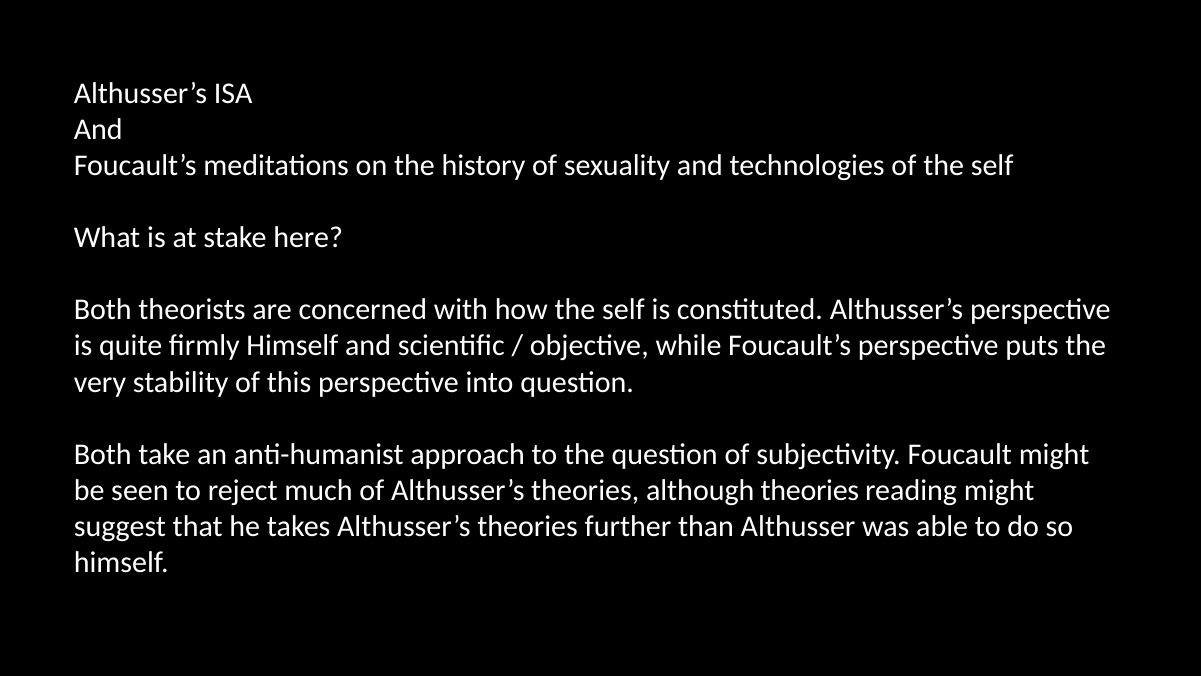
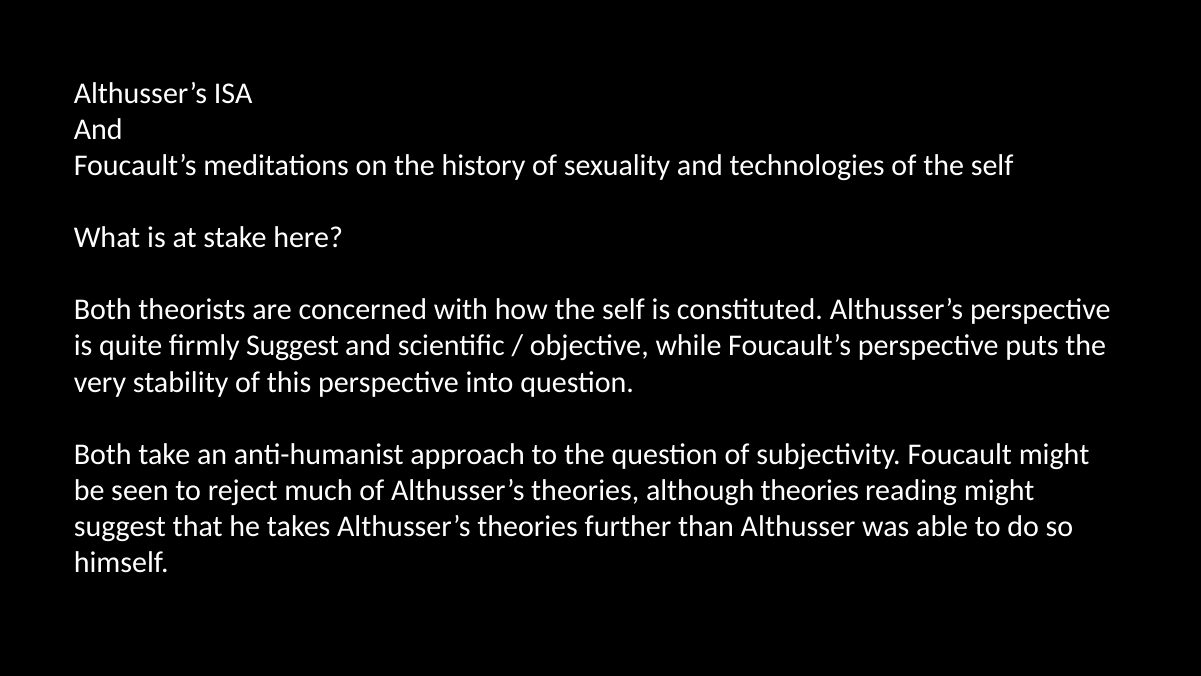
firmly Himself: Himself -> Suggest
